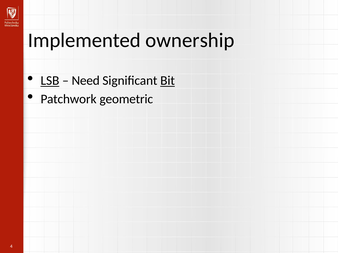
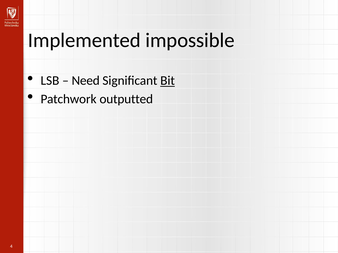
ownership: ownership -> impossible
LSB underline: present -> none
geometric: geometric -> outputted
